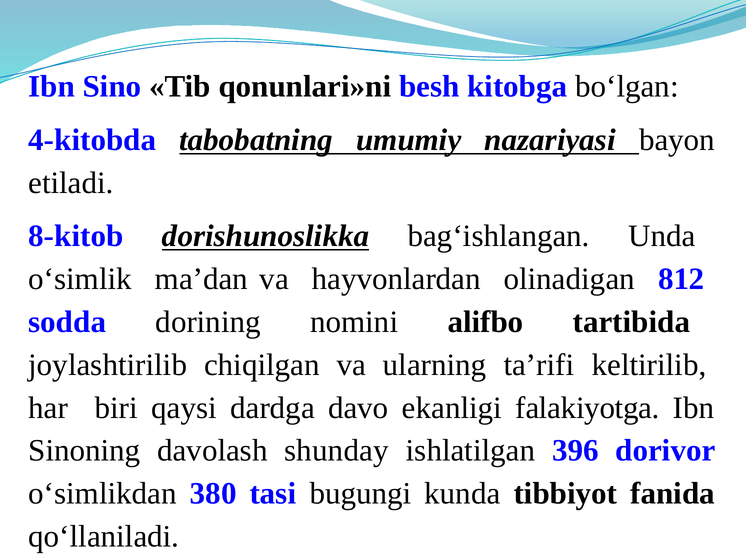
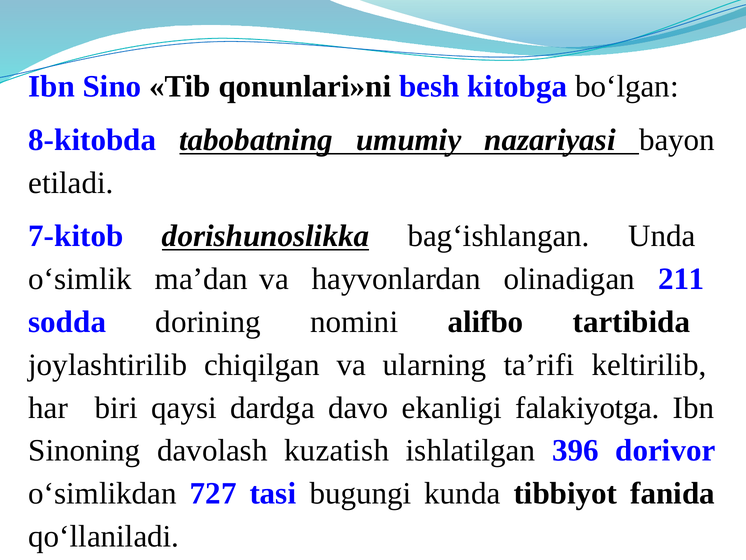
4-kitobda: 4-kitobda -> 8-kitobda
8-kitob: 8-kitob -> 7-kitob
812: 812 -> 211
shunday: shunday -> kuzatish
380: 380 -> 727
